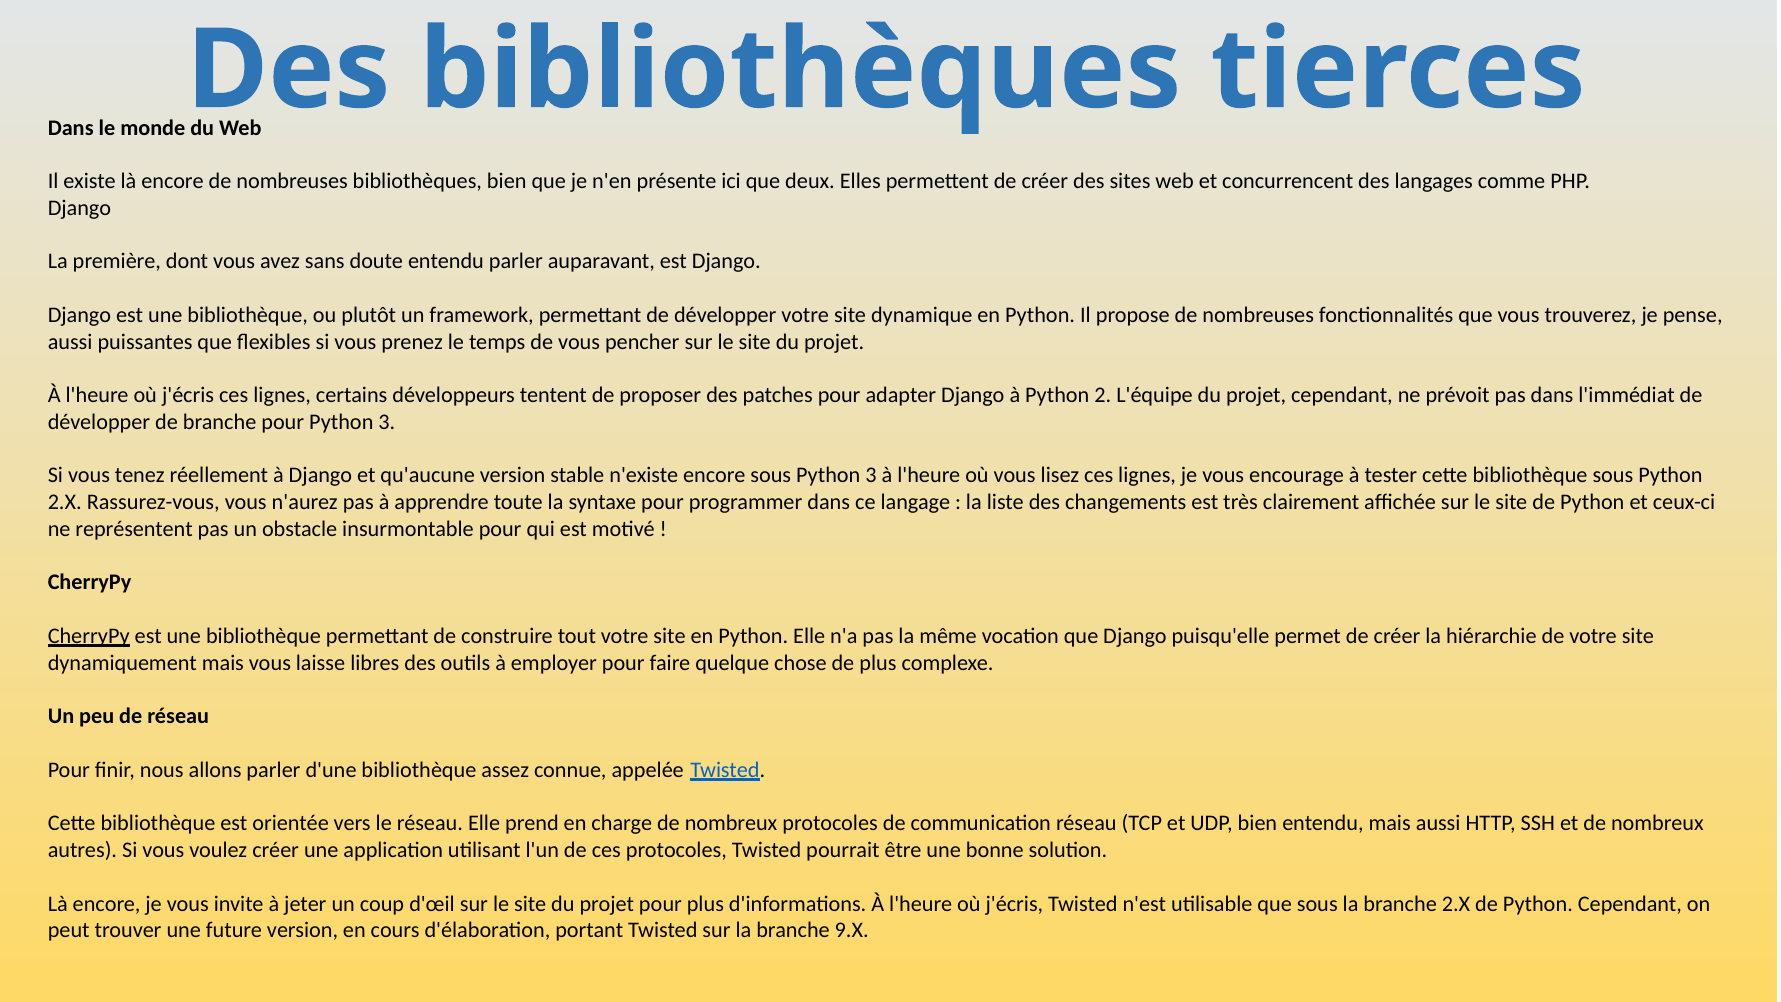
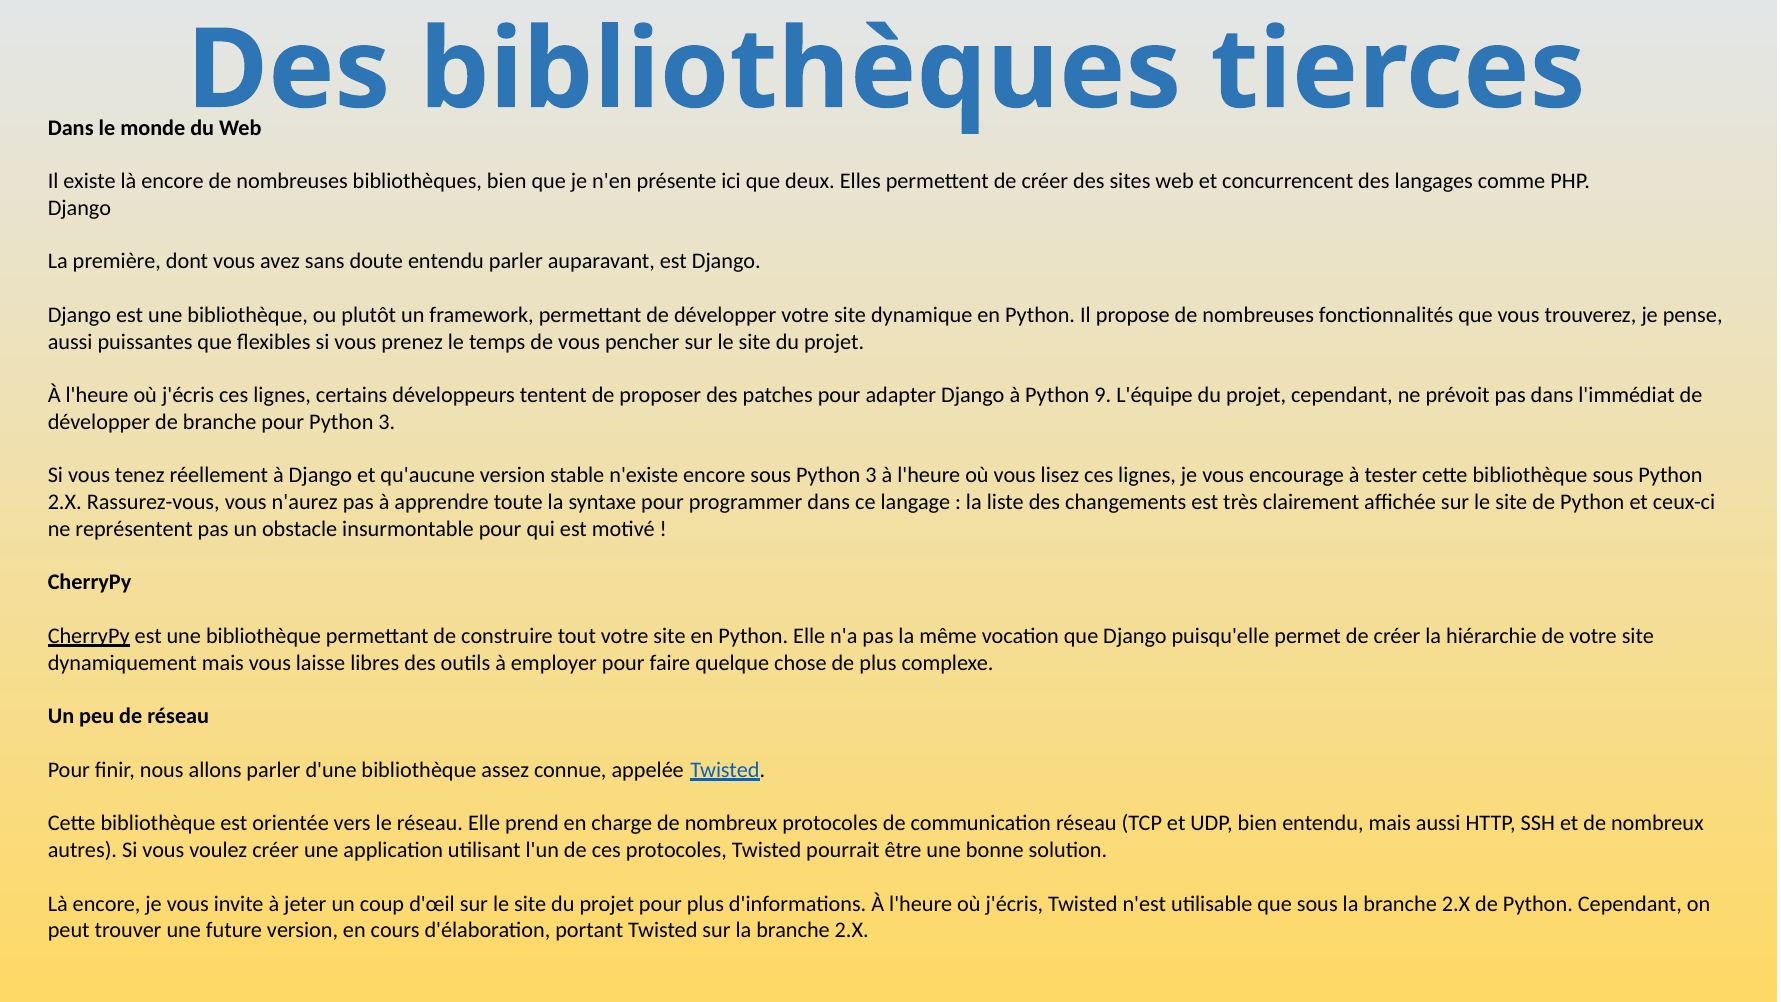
2: 2 -> 9
sur la branche 9.X: 9.X -> 2.X
